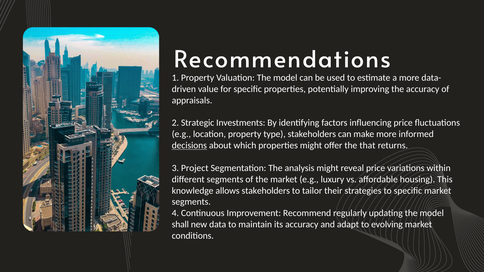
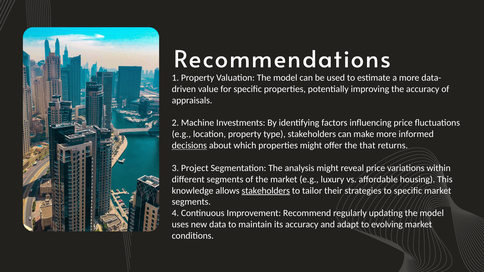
Strategic: Strategic -> Machine
stakeholders at (266, 191) underline: none -> present
shall: shall -> uses
